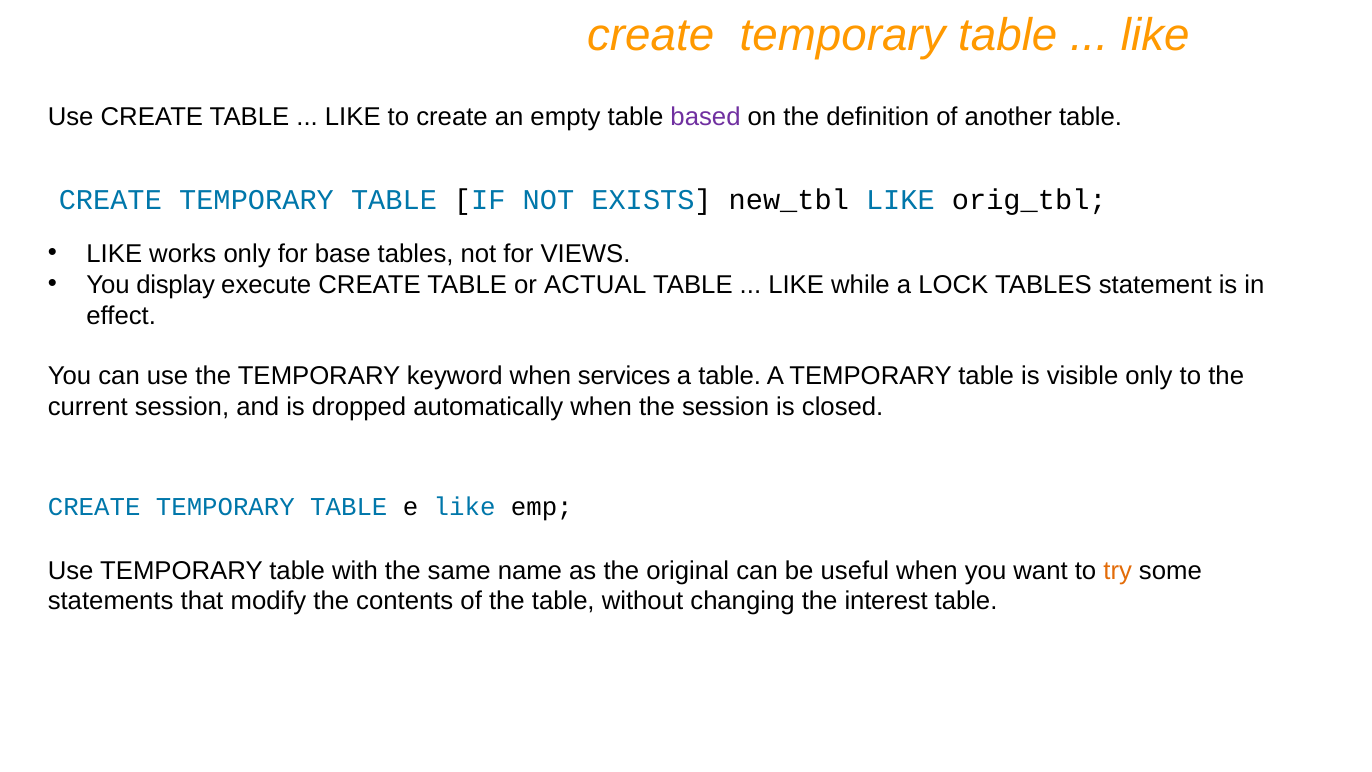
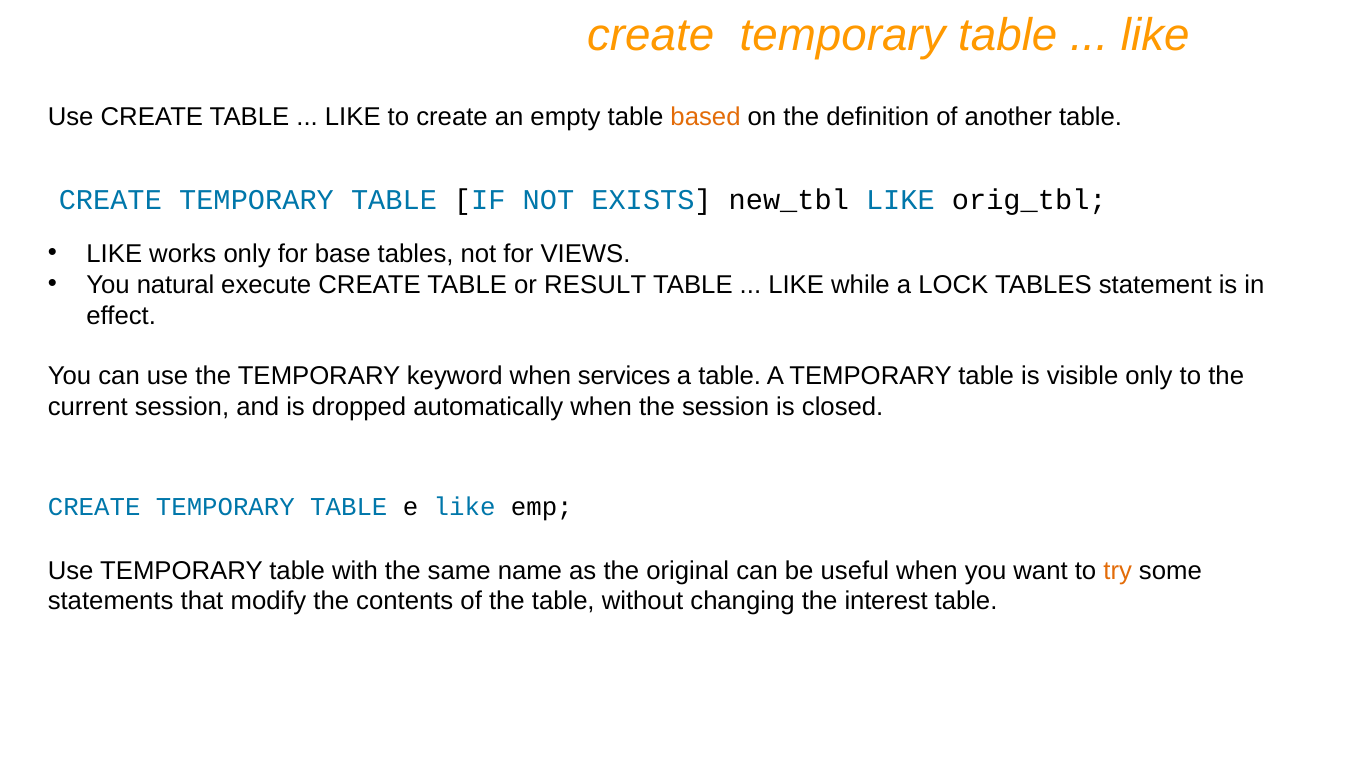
based colour: purple -> orange
display: display -> natural
ACTUAL: ACTUAL -> RESULT
